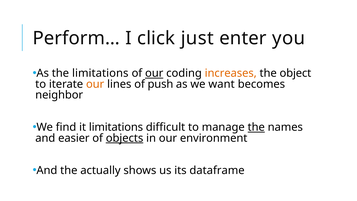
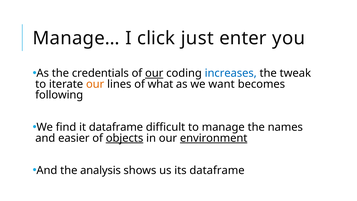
Perform…: Perform… -> Manage…
the limitations: limitations -> credentials
increases colour: orange -> blue
object: object -> tweak
push: push -> what
neighbor: neighbor -> following
it limitations: limitations -> dataframe
the at (256, 127) underline: present -> none
environment underline: none -> present
actually: actually -> analysis
